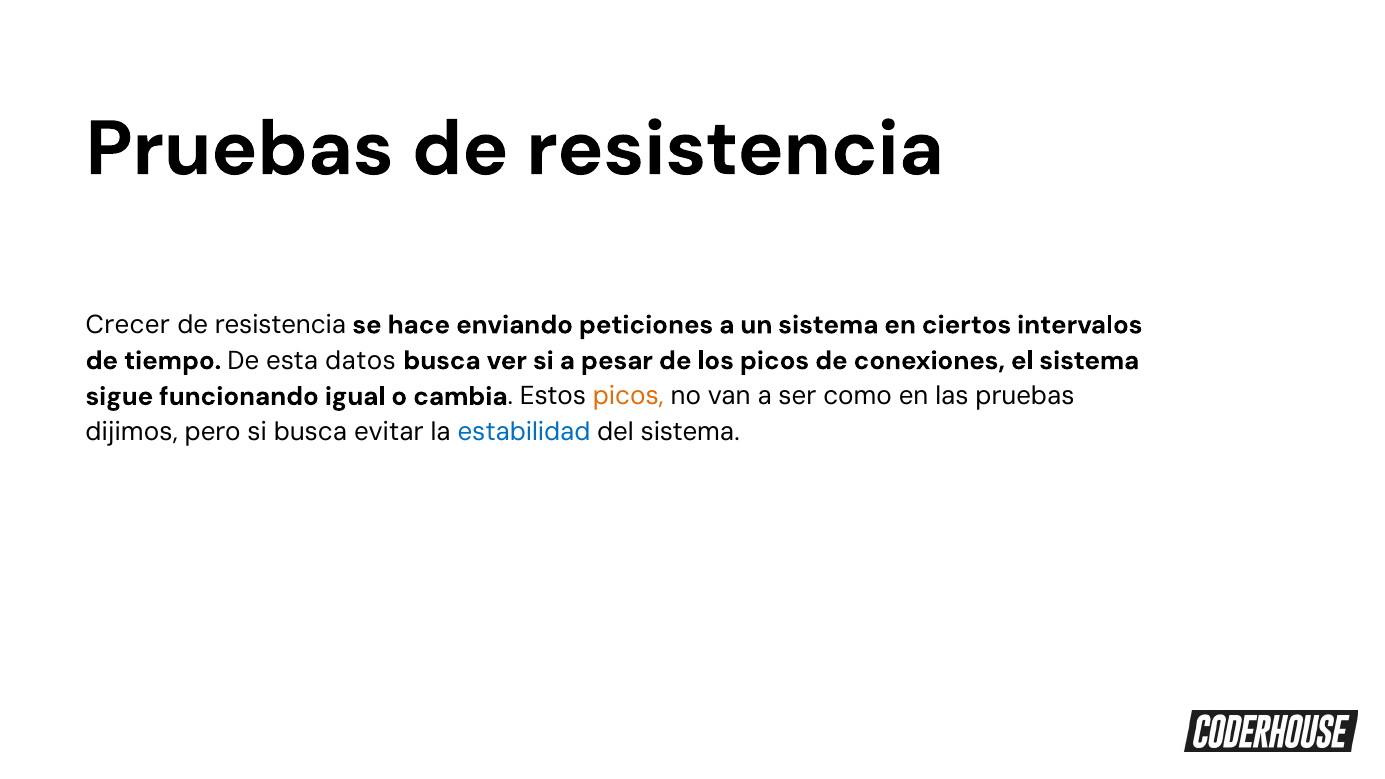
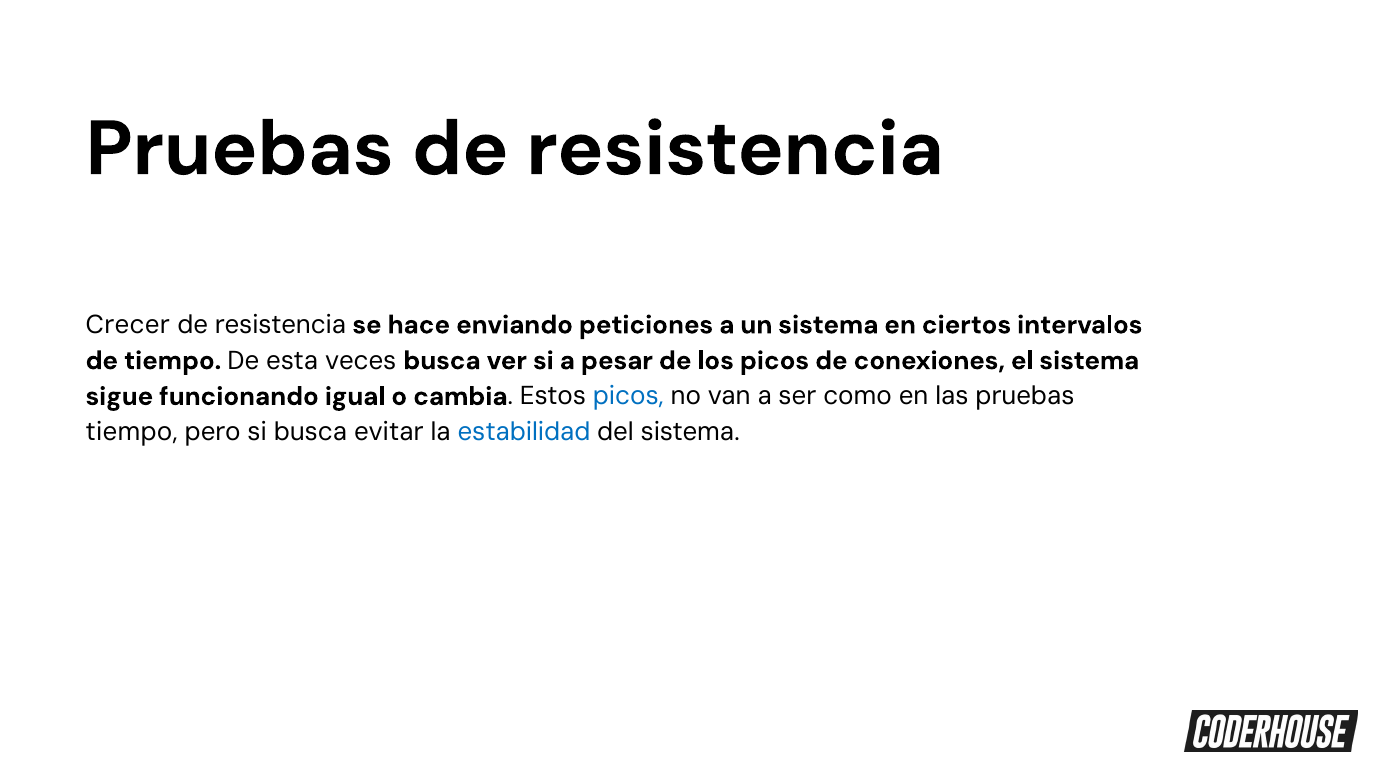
datos: datos -> veces
picos at (628, 396) colour: orange -> blue
dijimos at (132, 432): dijimos -> tiempo
